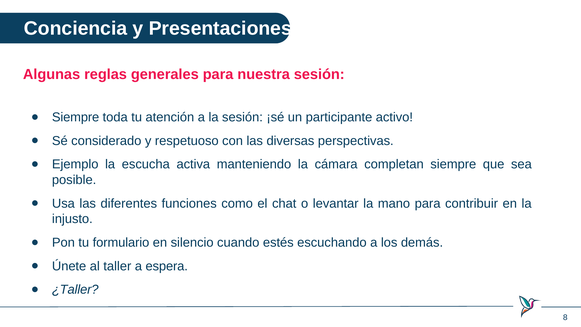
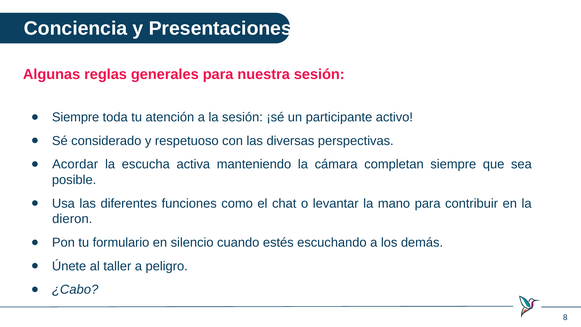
Ejemplo: Ejemplo -> Acordar
injusto: injusto -> dieron
espera: espera -> peligro
¿Taller: ¿Taller -> ¿Cabo
